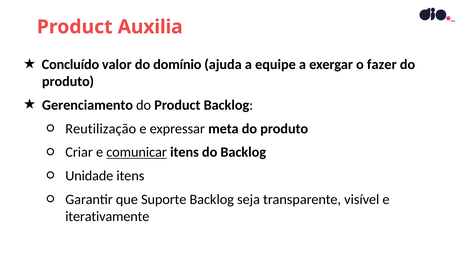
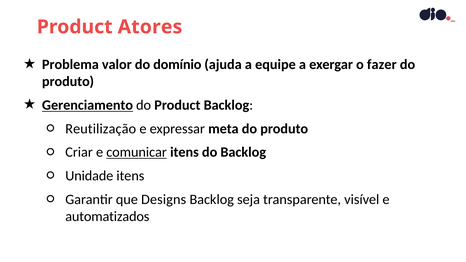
Auxilia: Auxilia -> Atores
Concluído: Concluído -> Problema
Gerenciamento underline: none -> present
Suporte: Suporte -> Designs
iterativamente: iterativamente -> automatizados
